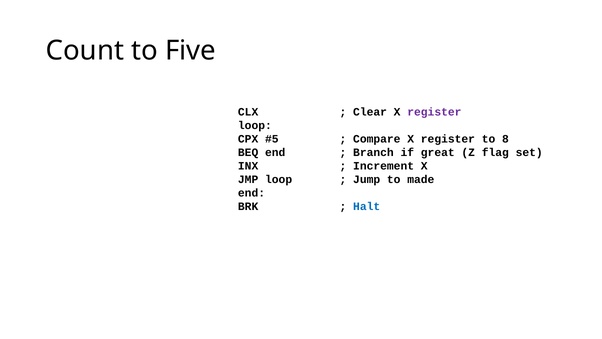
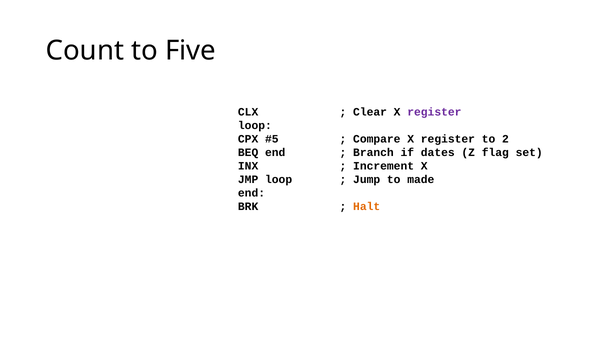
8: 8 -> 2
great: great -> dates
Halt colour: blue -> orange
